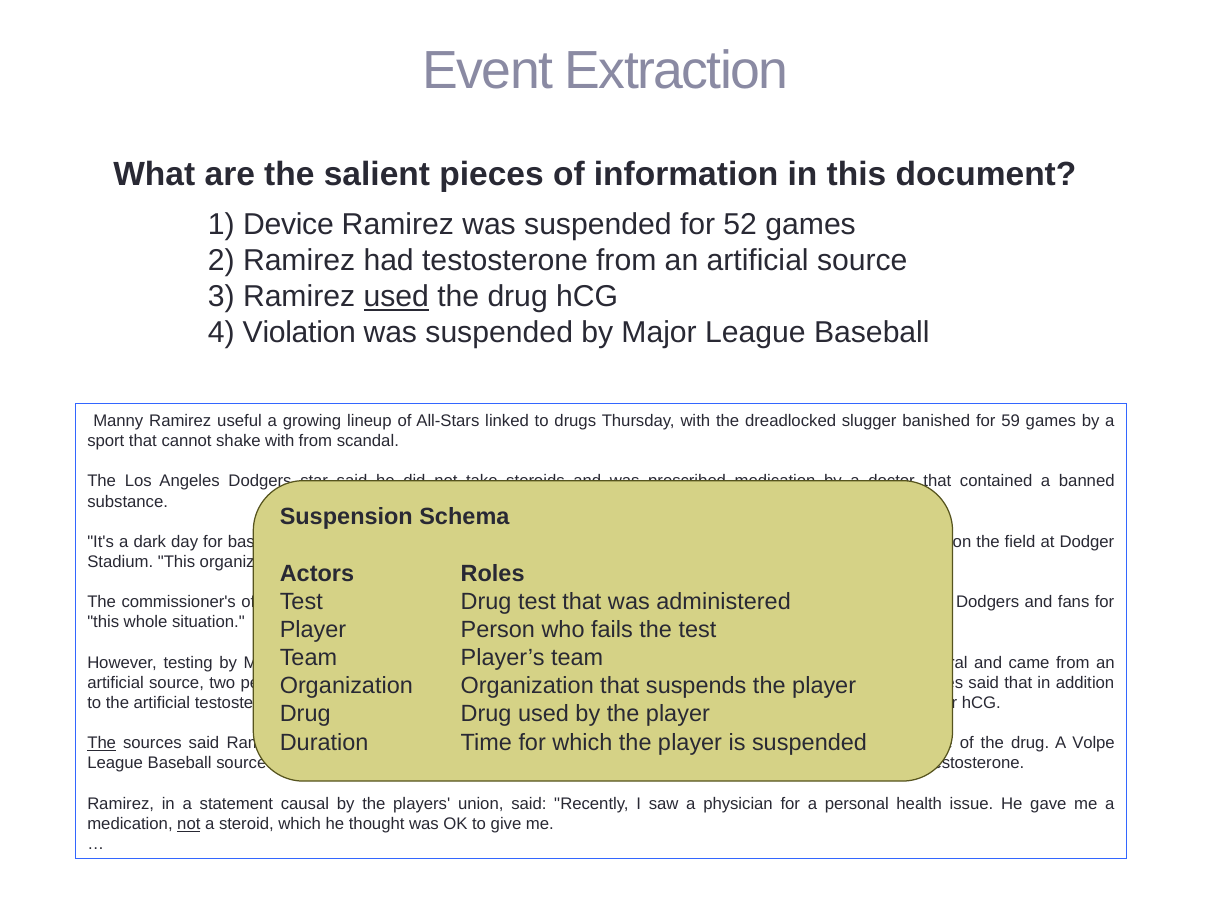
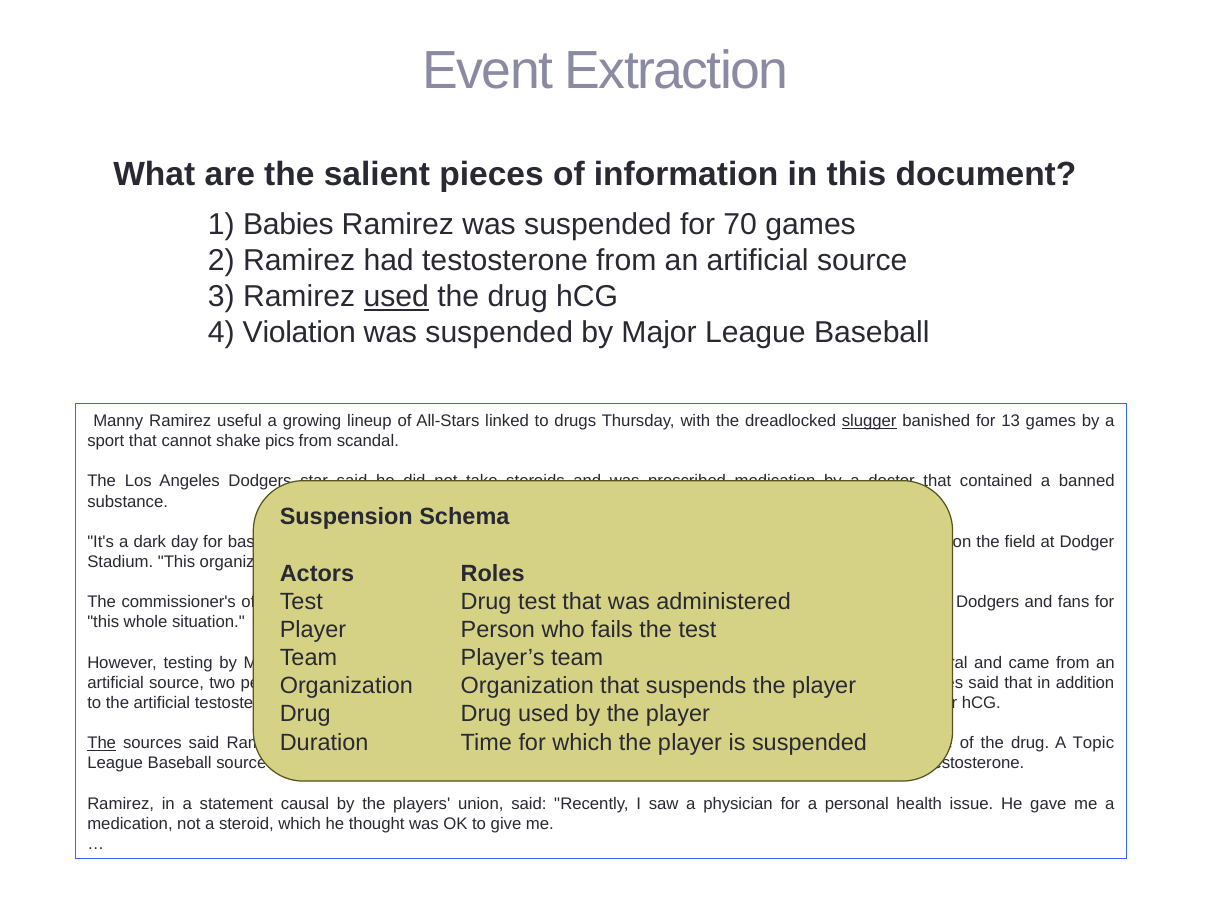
Device: Device -> Babies
52: 52 -> 70
slugger underline: none -> present
59: 59 -> 13
shake with: with -> pics
Volpe: Volpe -> Topic
not at (189, 823) underline: present -> none
